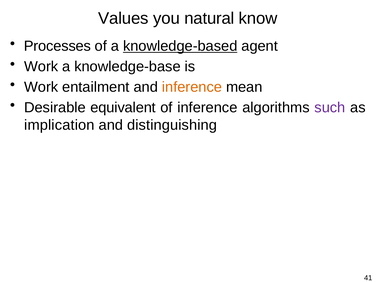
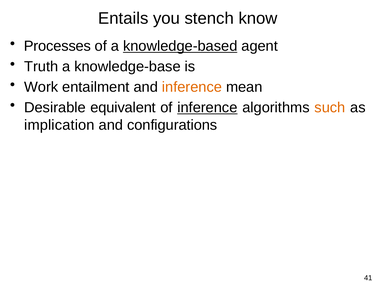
Values: Values -> Entails
natural: natural -> stench
Work at (41, 67): Work -> Truth
inference at (207, 108) underline: none -> present
such colour: purple -> orange
distinguishing: distinguishing -> configurations
